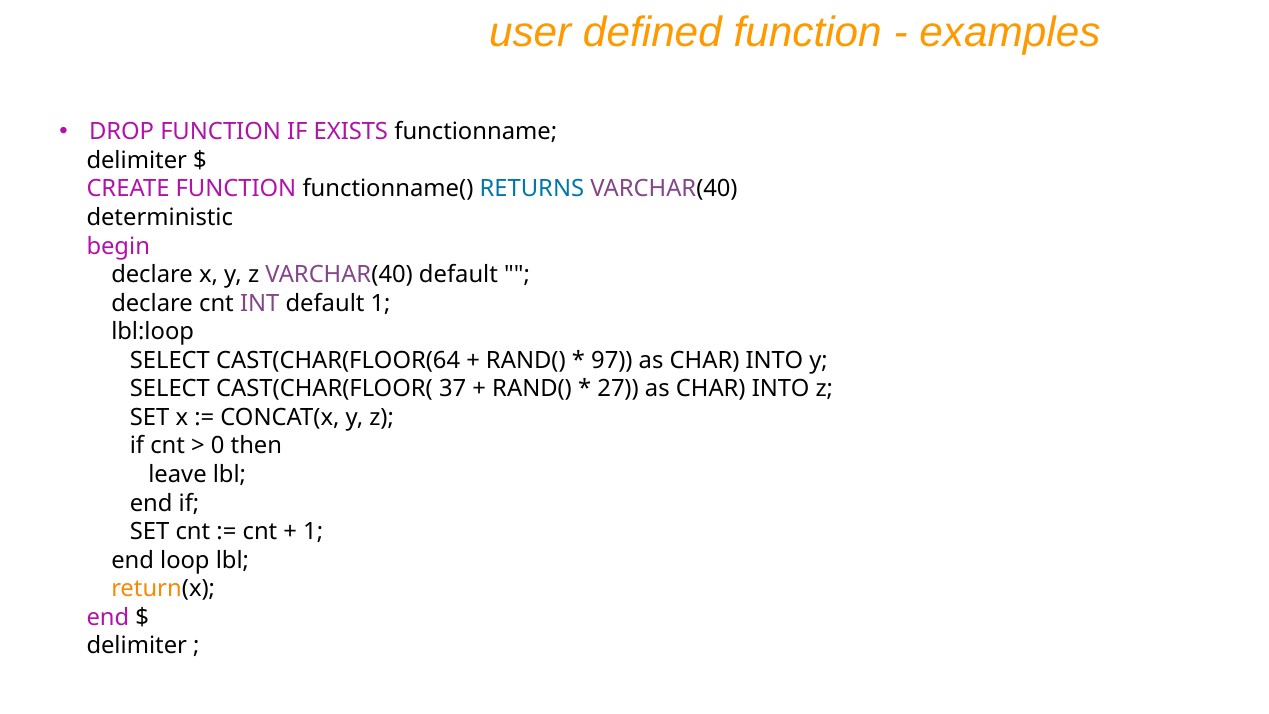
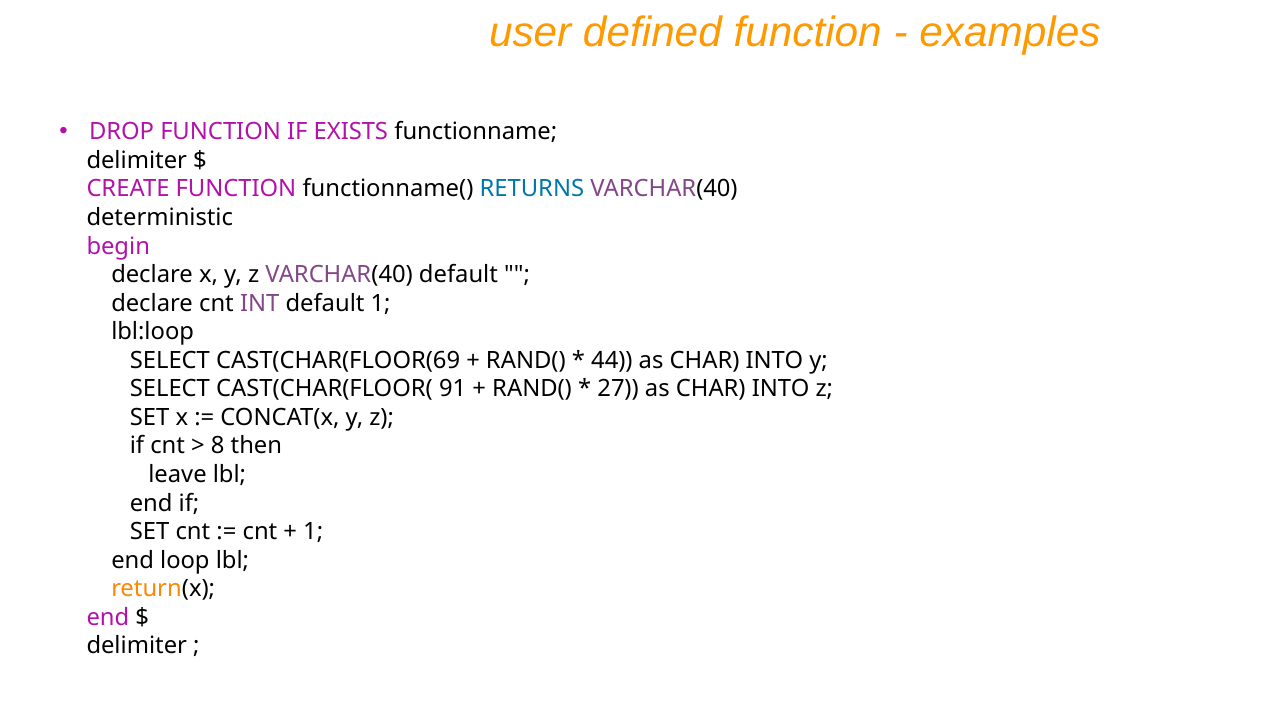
CAST(CHAR(FLOOR(64: CAST(CHAR(FLOOR(64 -> CAST(CHAR(FLOOR(69
97: 97 -> 44
37: 37 -> 91
0: 0 -> 8
